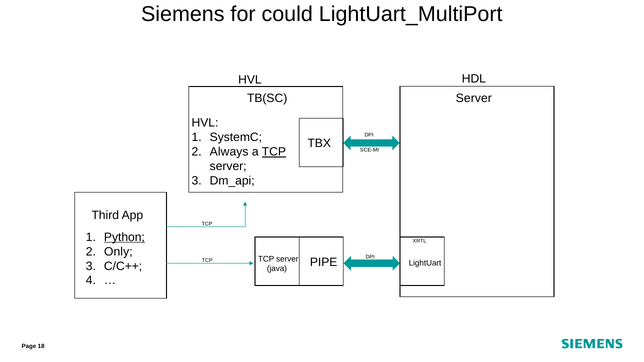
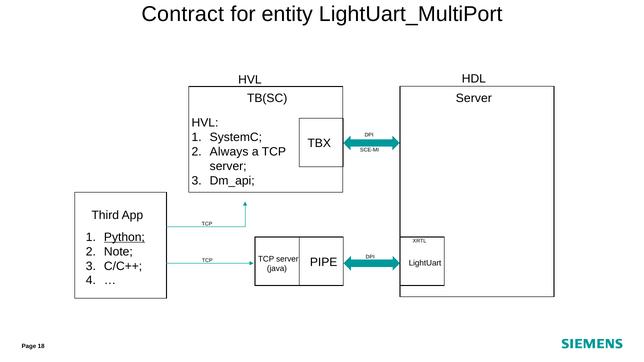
Siemens: Siemens -> Contract
could: could -> entity
TCP at (274, 152) underline: present -> none
Only: Only -> Note
